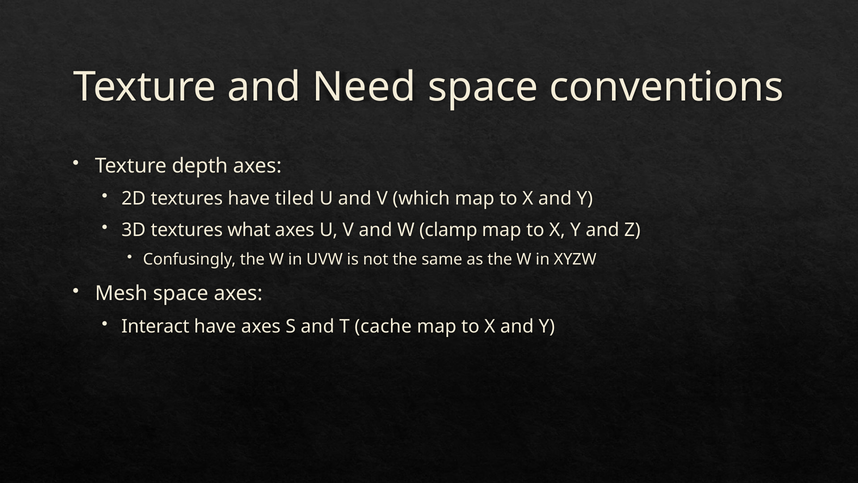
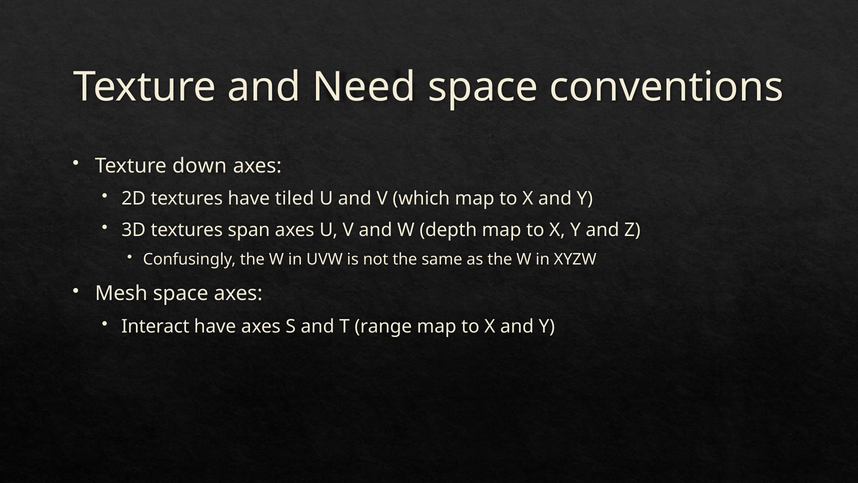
depth: depth -> down
what: what -> span
clamp: clamp -> depth
cache: cache -> range
